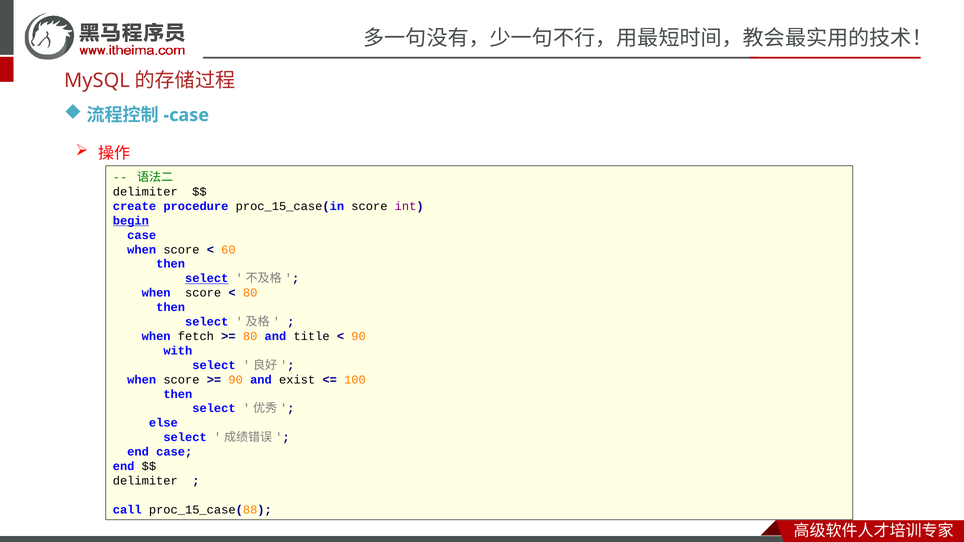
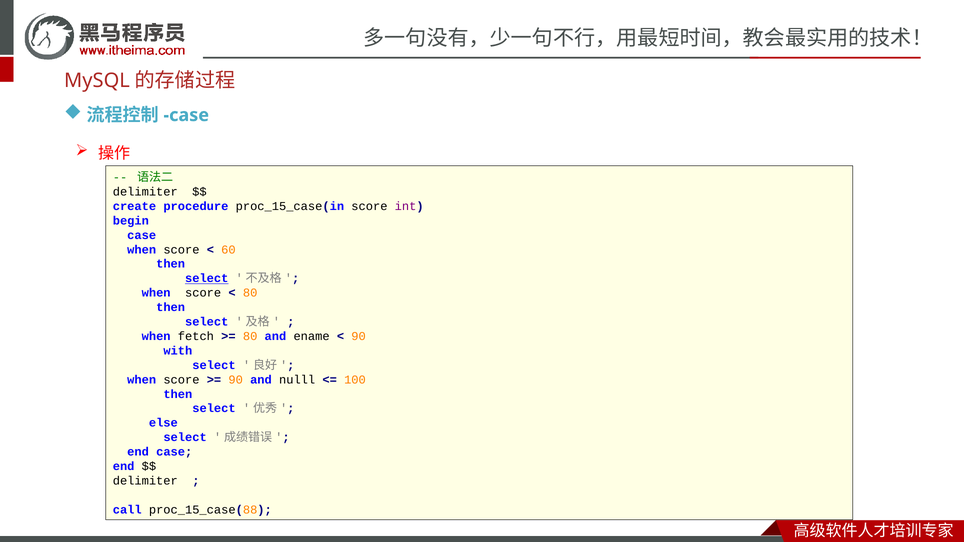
begin underline: present -> none
title: title -> ename
exist: exist -> nulll
